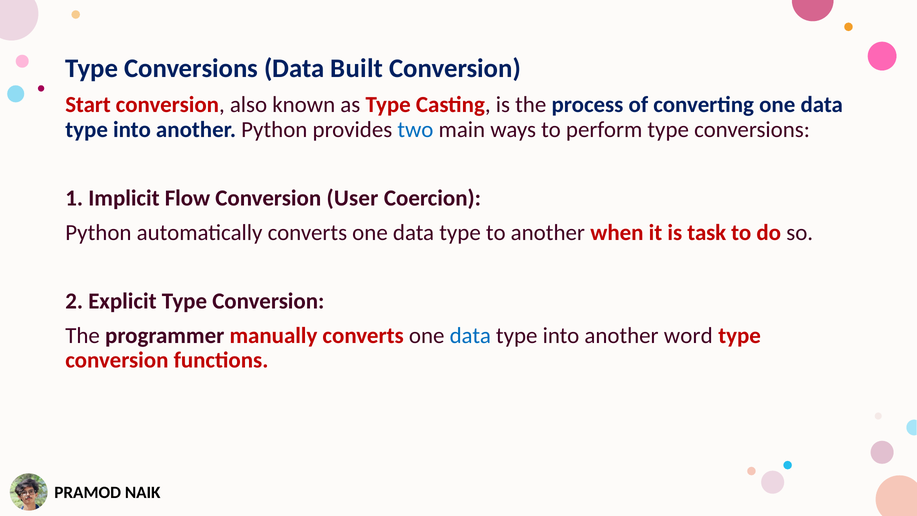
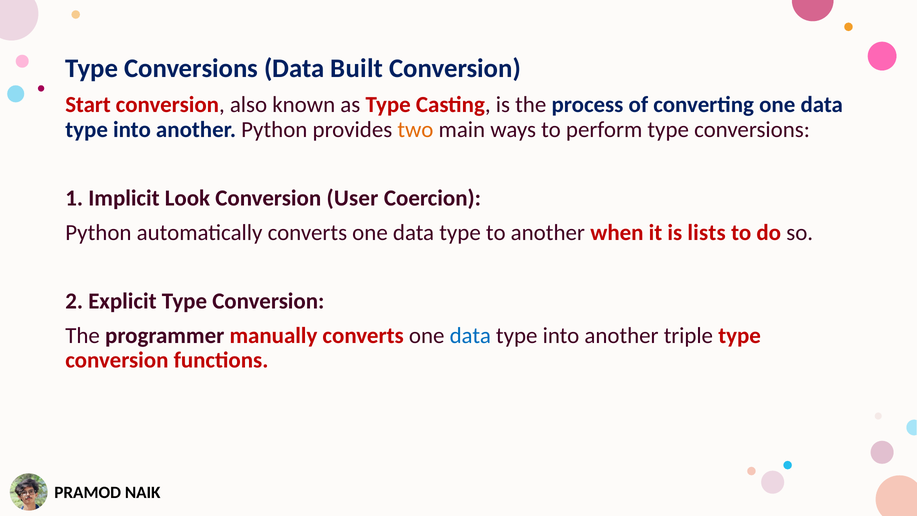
two colour: blue -> orange
Flow: Flow -> Look
task: task -> lists
word: word -> triple
